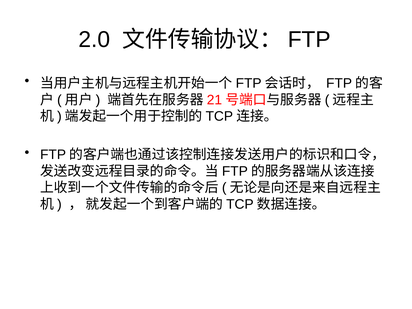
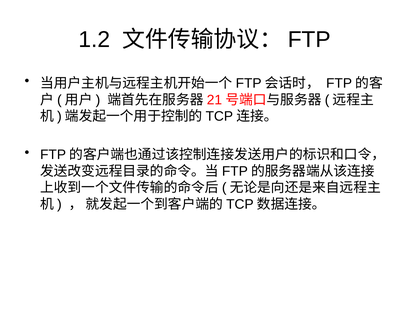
2.0: 2.0 -> 1.2
